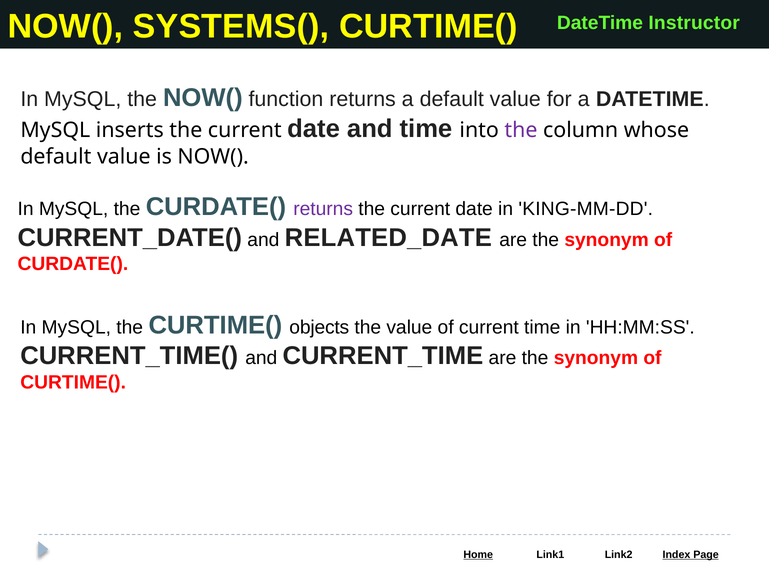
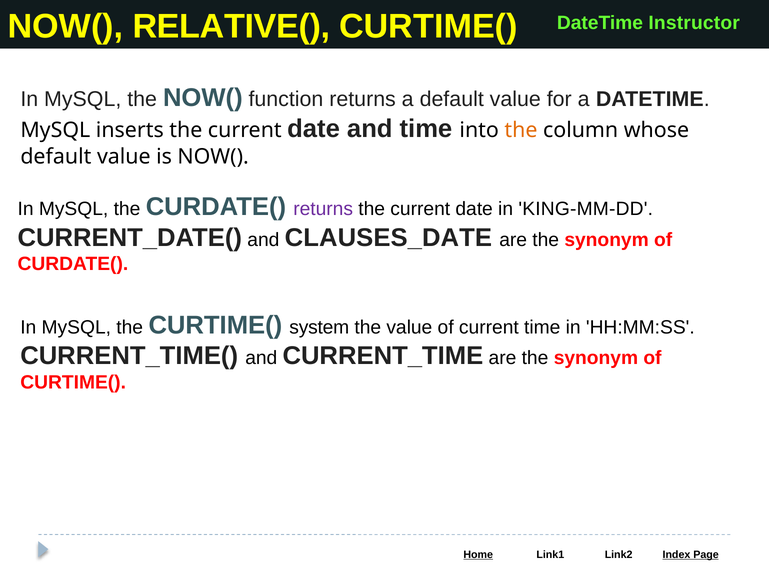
SYSTEMS(: SYSTEMS( -> RELATIVE(
the at (521, 130) colour: purple -> orange
RELATED_DATE: RELATED_DATE -> CLAUSES_DATE
objects: objects -> system
